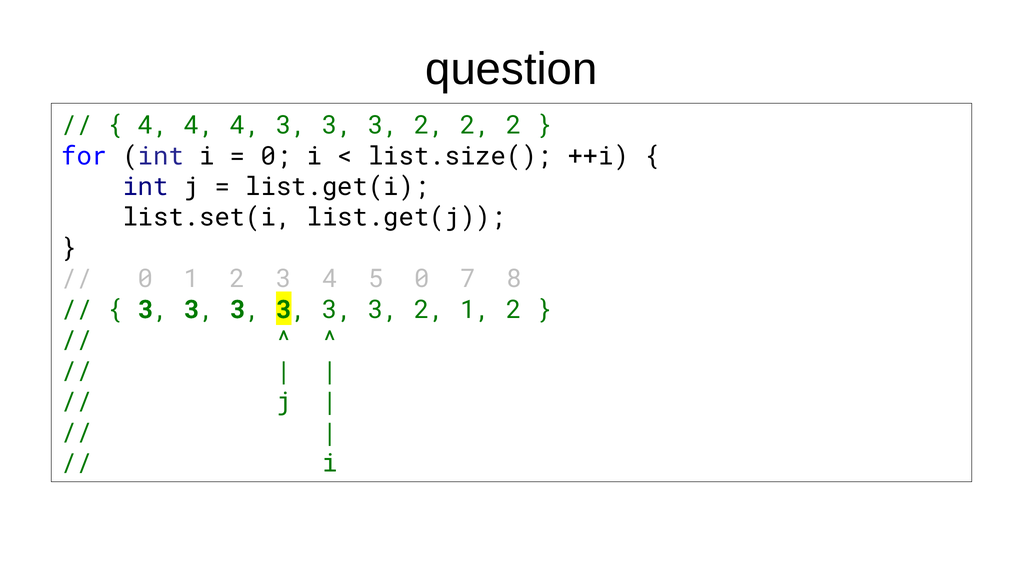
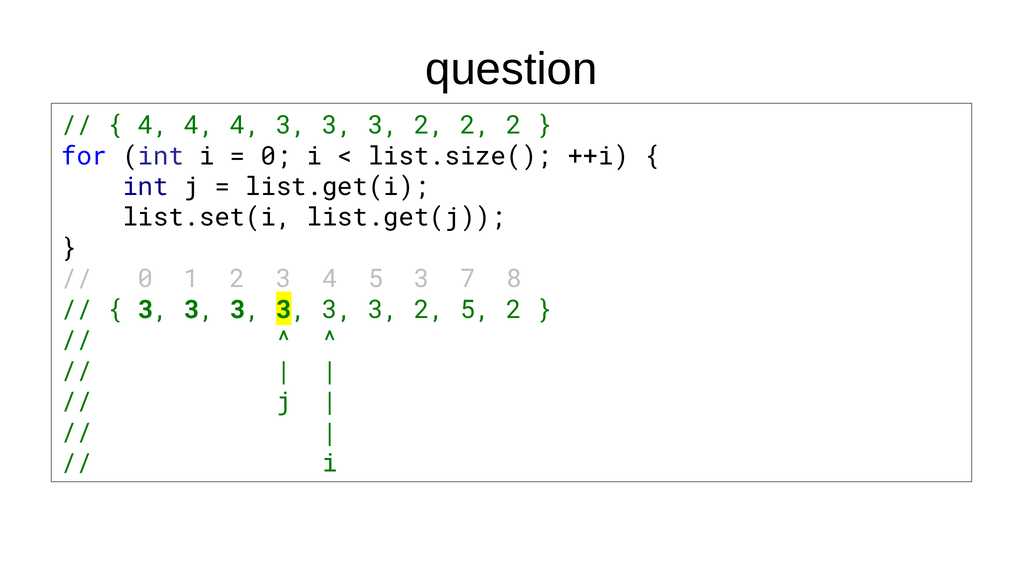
5 0: 0 -> 3
2 1: 1 -> 5
